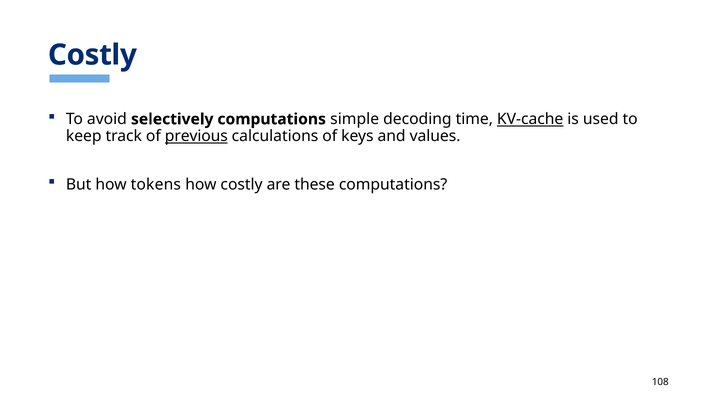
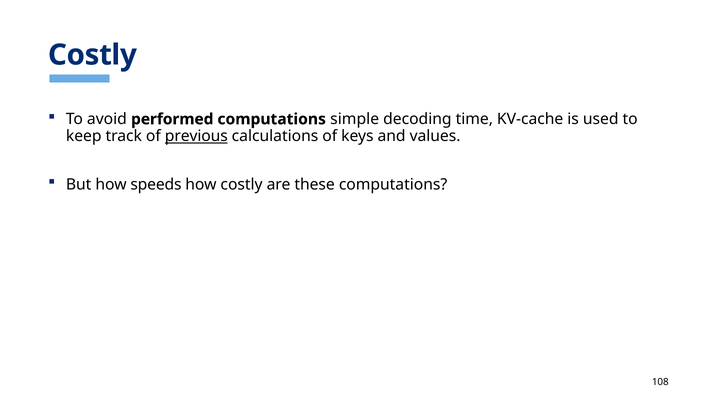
selectively: selectively -> performed
KV-cache underline: present -> none
tokens: tokens -> speeds
